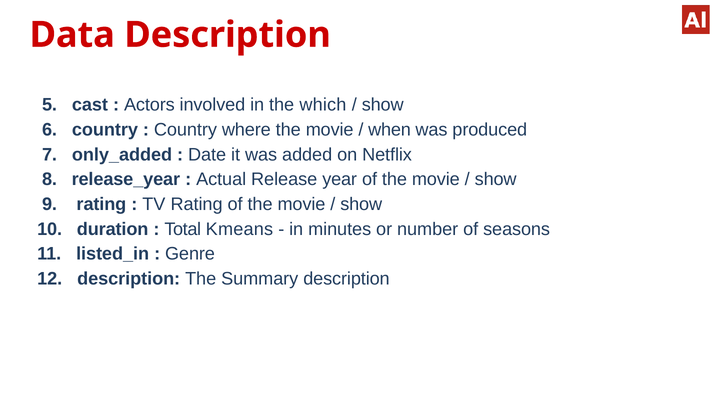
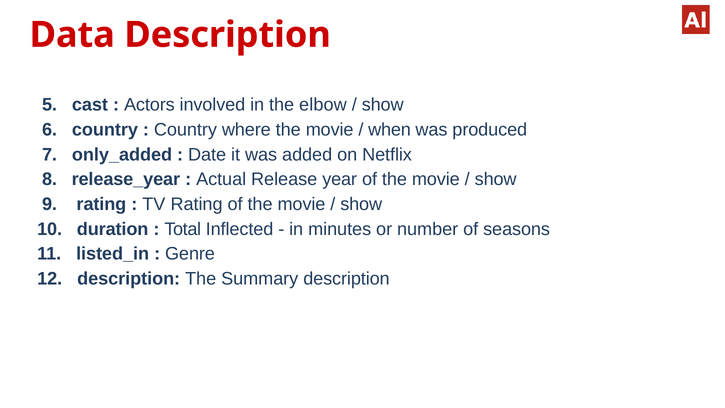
which: which -> elbow
Kmeans: Kmeans -> Inflected
